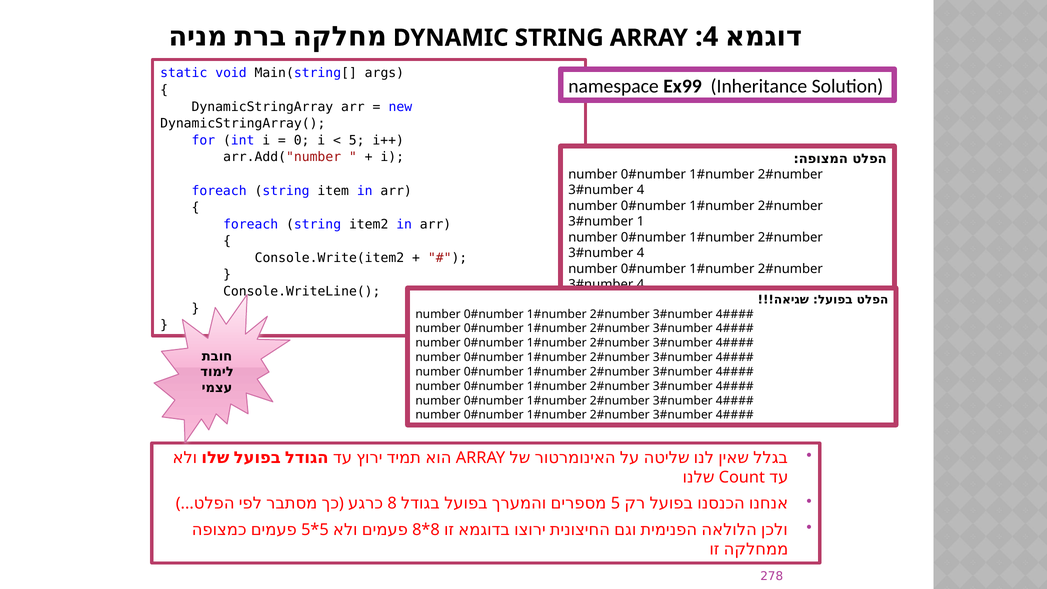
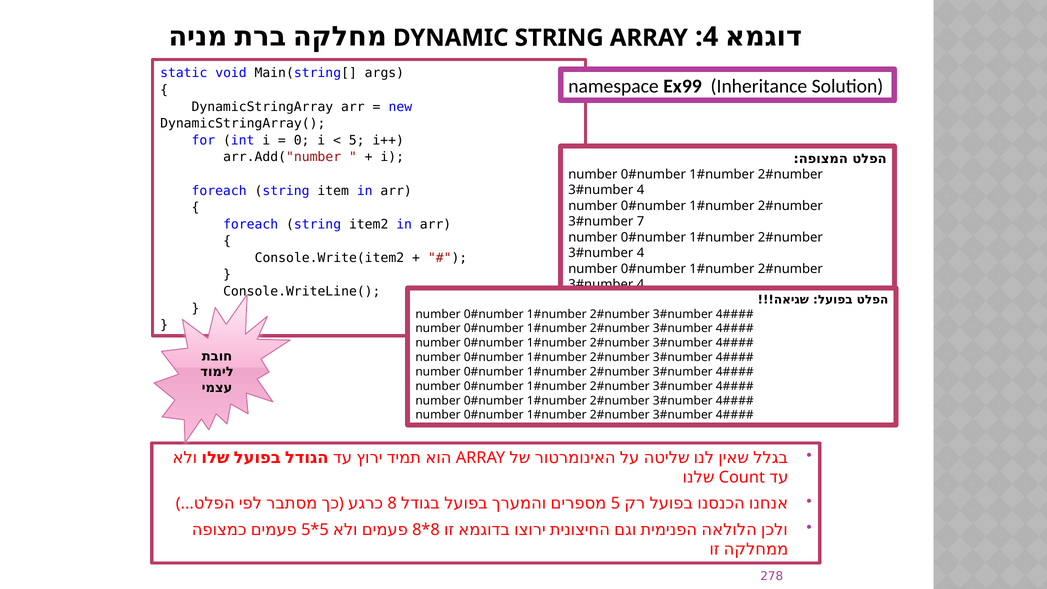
1: 1 -> 7
